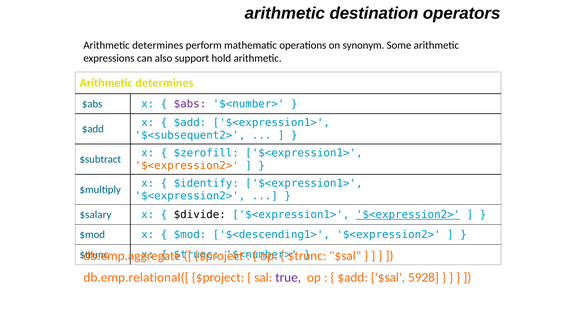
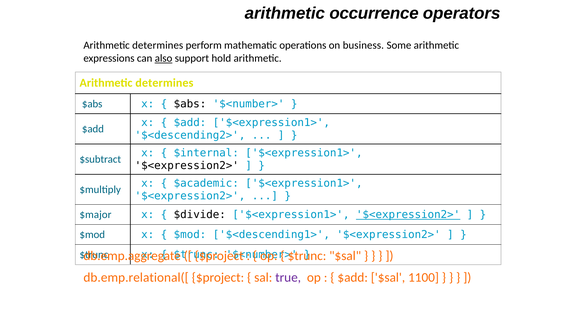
destination: destination -> occurrence
synonym: synonym -> business
also underline: none -> present
$abs at (190, 104) colour: purple -> black
$<subsequent2>: $<subsequent2> -> $<descending2>
$zerofill: $zerofill -> $internal
$<expression2> at (187, 166) colour: orange -> black
$identify: $identify -> $academic
$salary: $salary -> $major
5928: 5928 -> 1100
